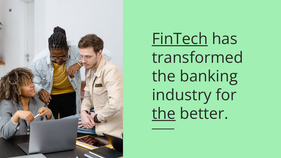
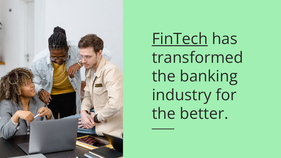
the at (164, 114) underline: present -> none
